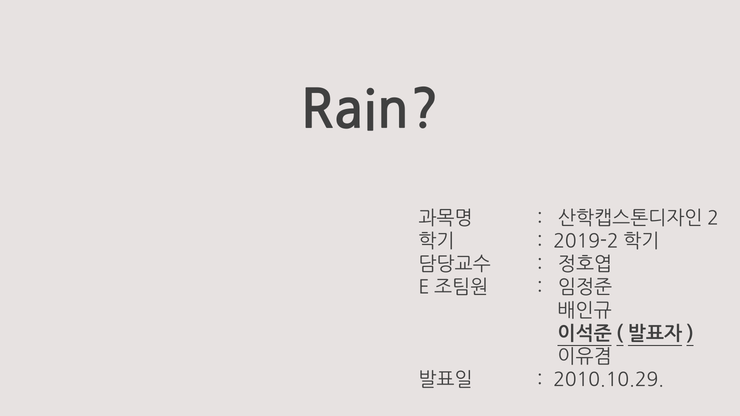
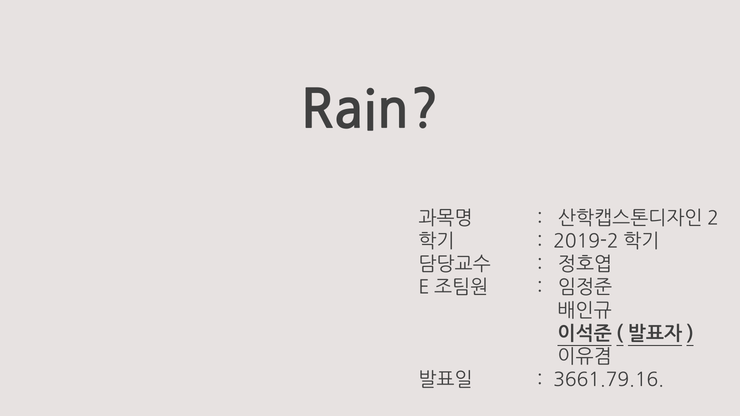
2010.10.29: 2010.10.29 -> 3661.79.16
